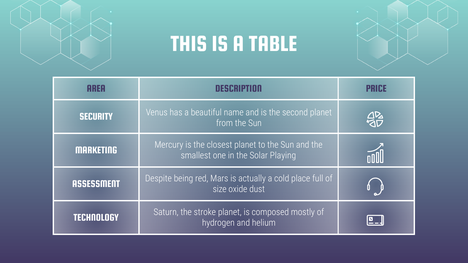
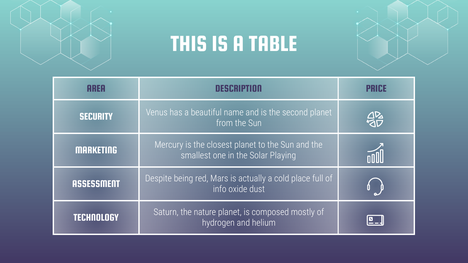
size: size -> info
stroke: stroke -> nature
